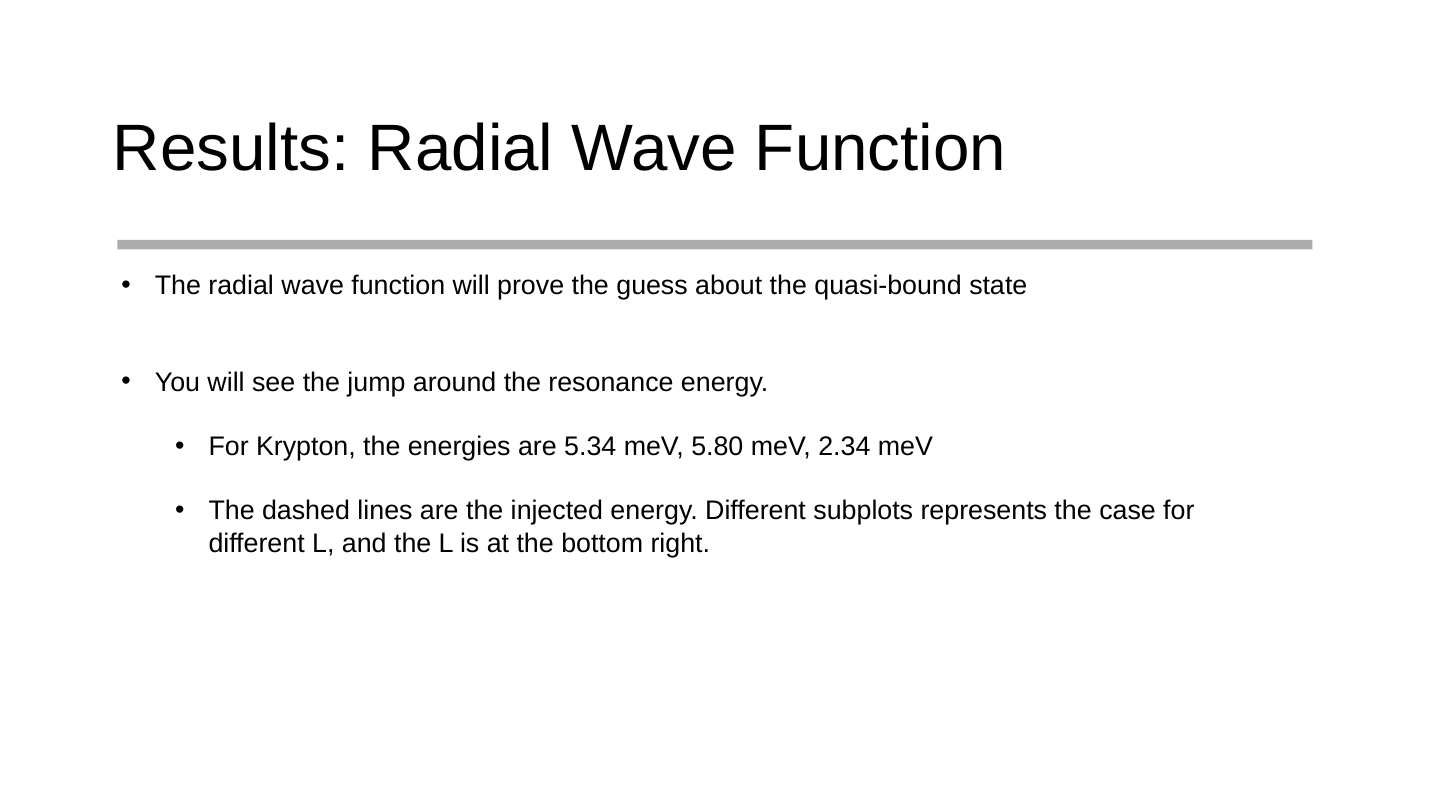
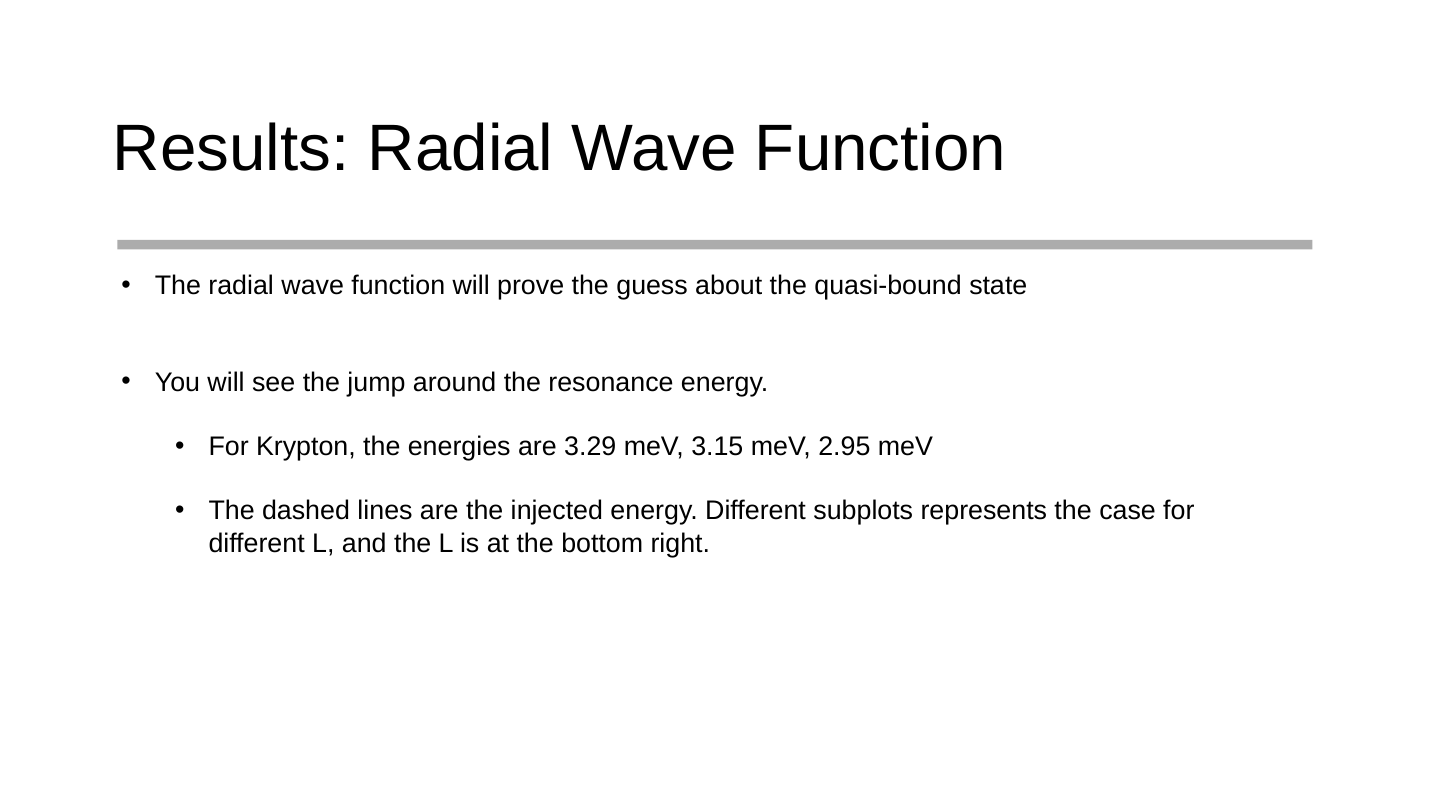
5.34: 5.34 -> 3.29
5.80: 5.80 -> 3.15
2.34: 2.34 -> 2.95
